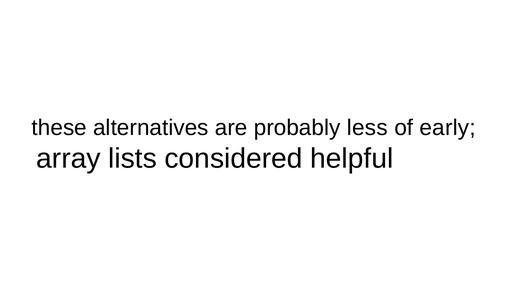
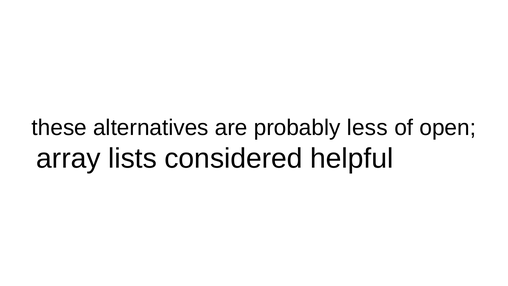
early: early -> open
